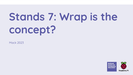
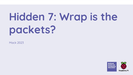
Stands: Stands -> Hidden
concept: concept -> packets
